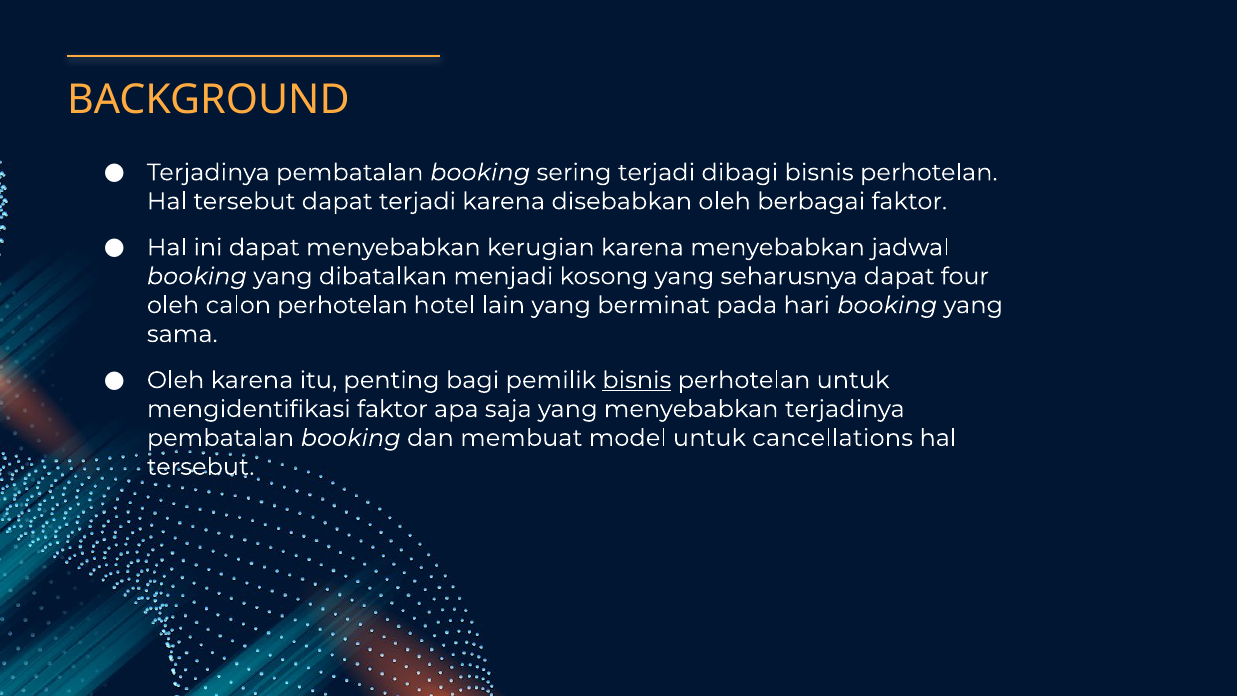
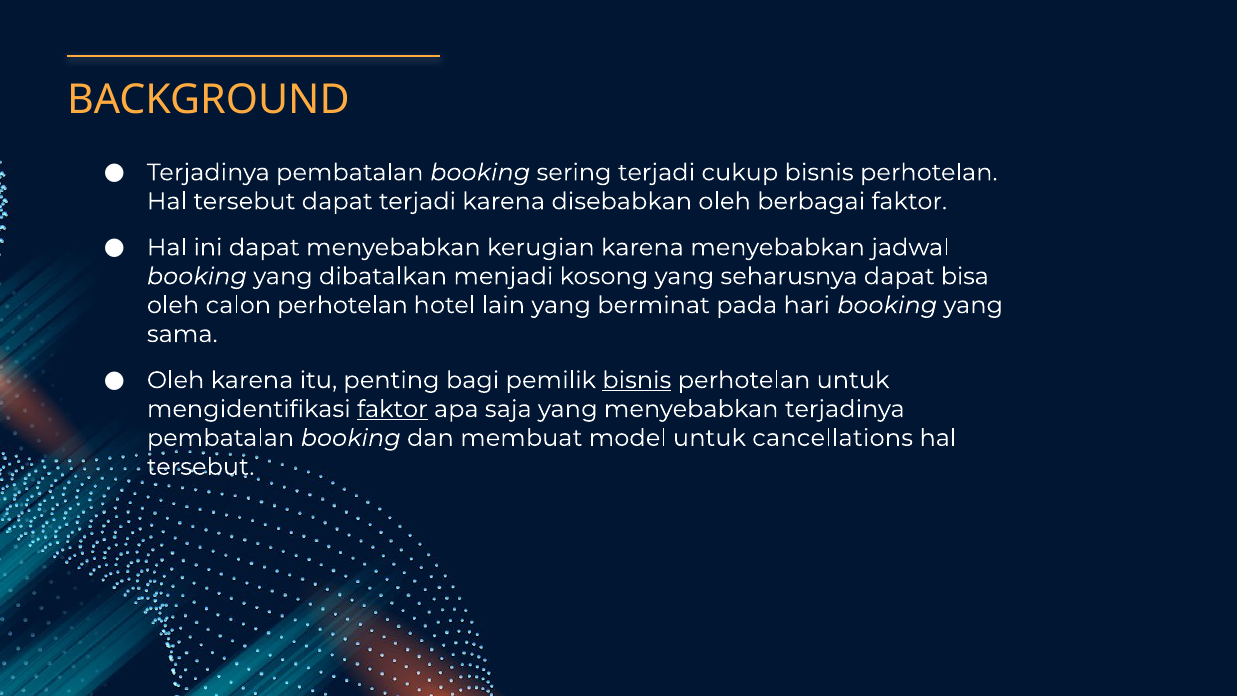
dibagi: dibagi -> cukup
four: four -> bisa
faktor at (392, 409) underline: none -> present
